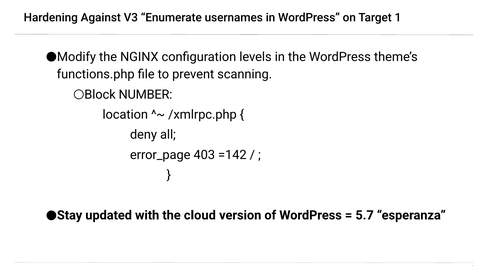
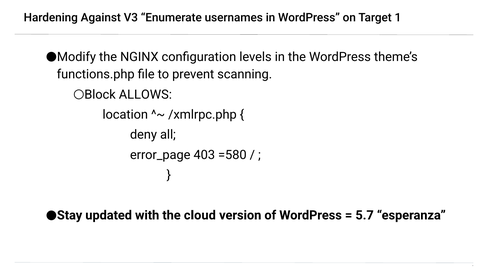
NUMBER: NUMBER -> ALLOWS
=142: =142 -> =580
